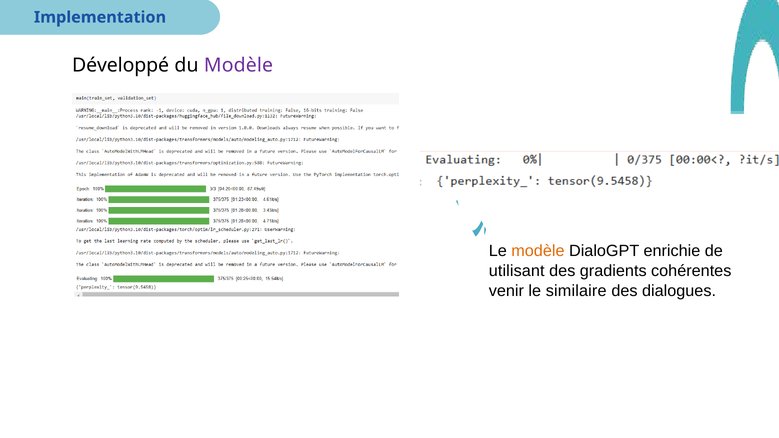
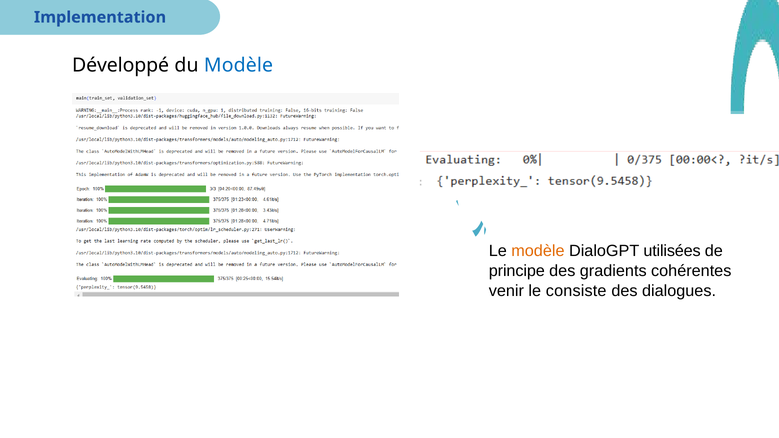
Modèle at (239, 65) colour: purple -> blue
enrichie: enrichie -> utilisées
utilisant: utilisant -> principe
similaire: similaire -> consiste
